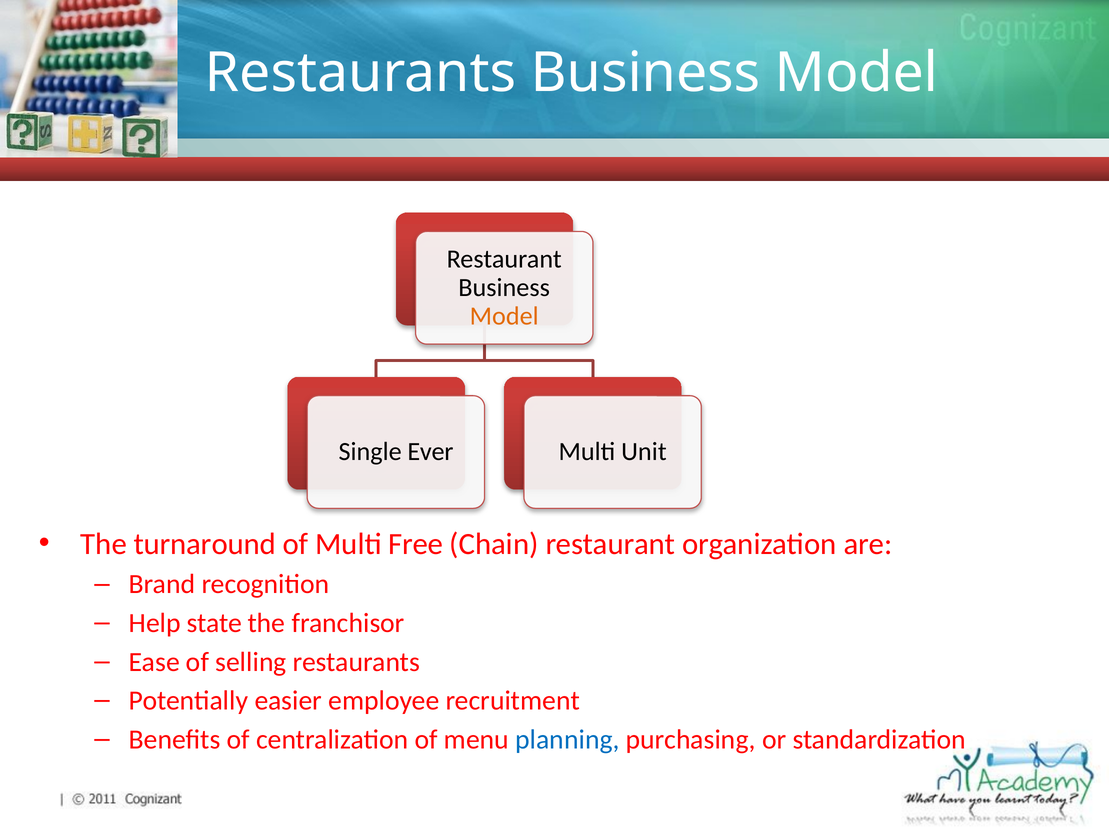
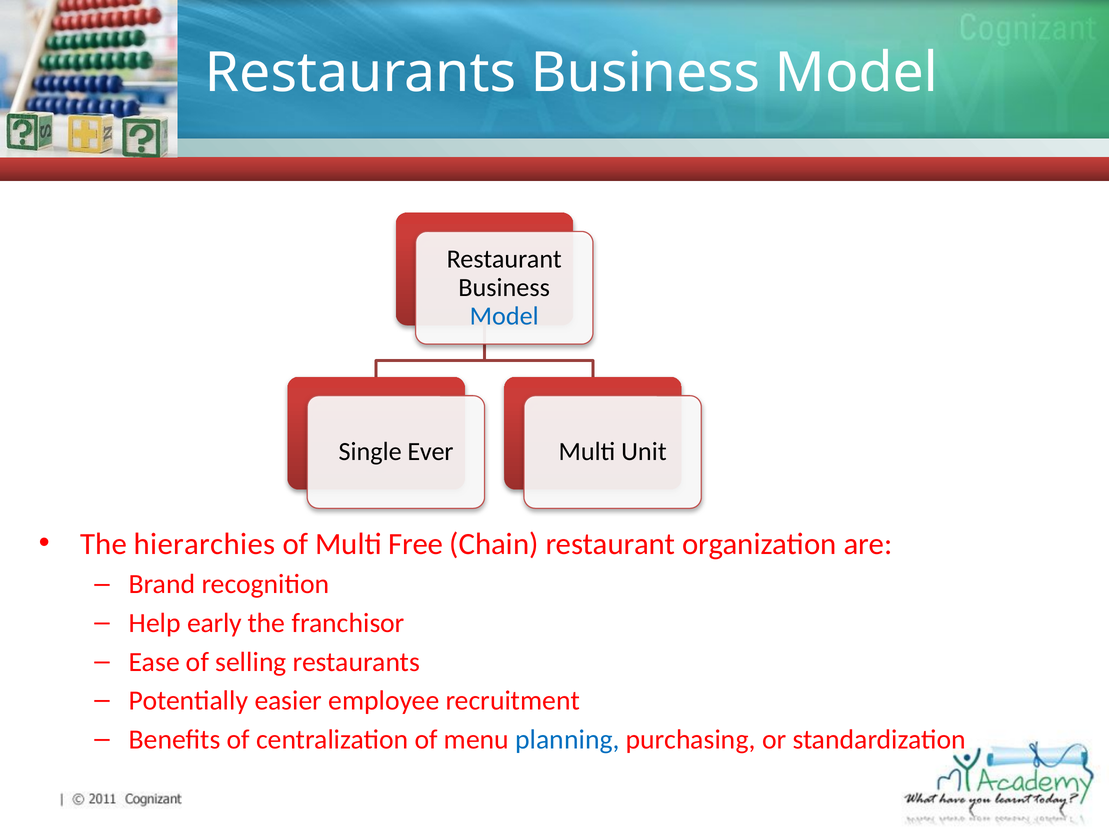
Model at (504, 316) colour: orange -> blue
turnaround: turnaround -> hierarchies
state: state -> early
